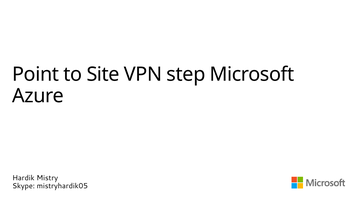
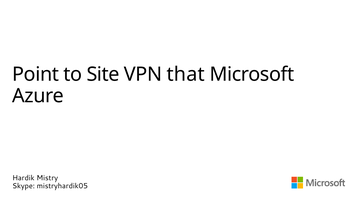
step: step -> that
